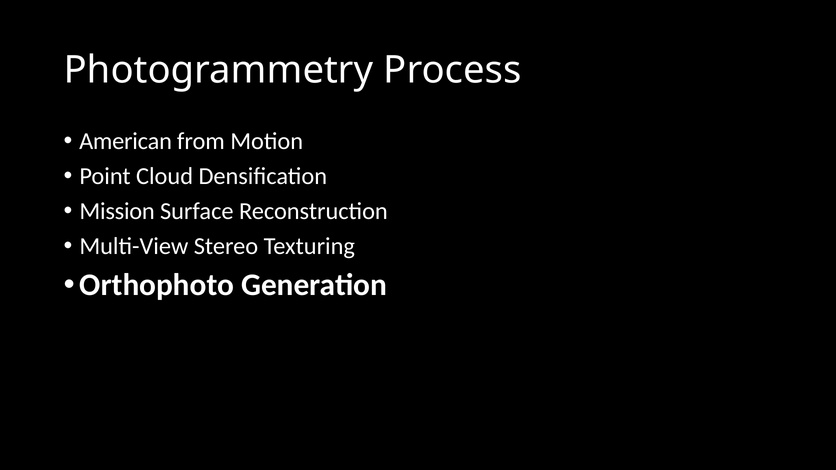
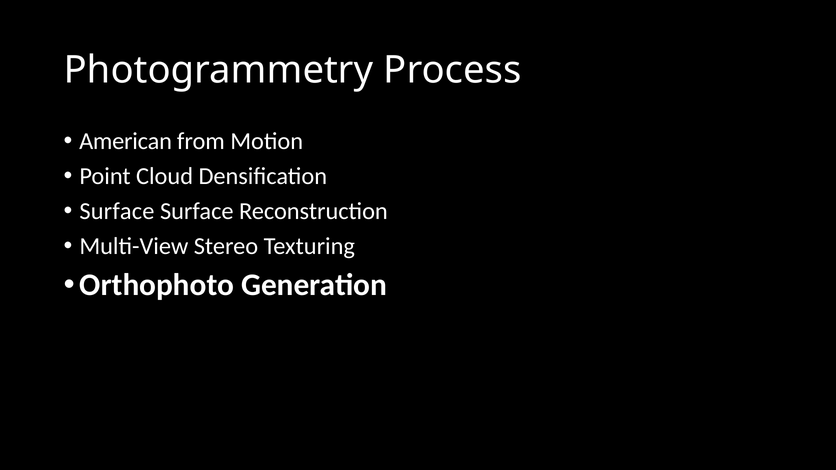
Mission at (117, 211): Mission -> Surface
